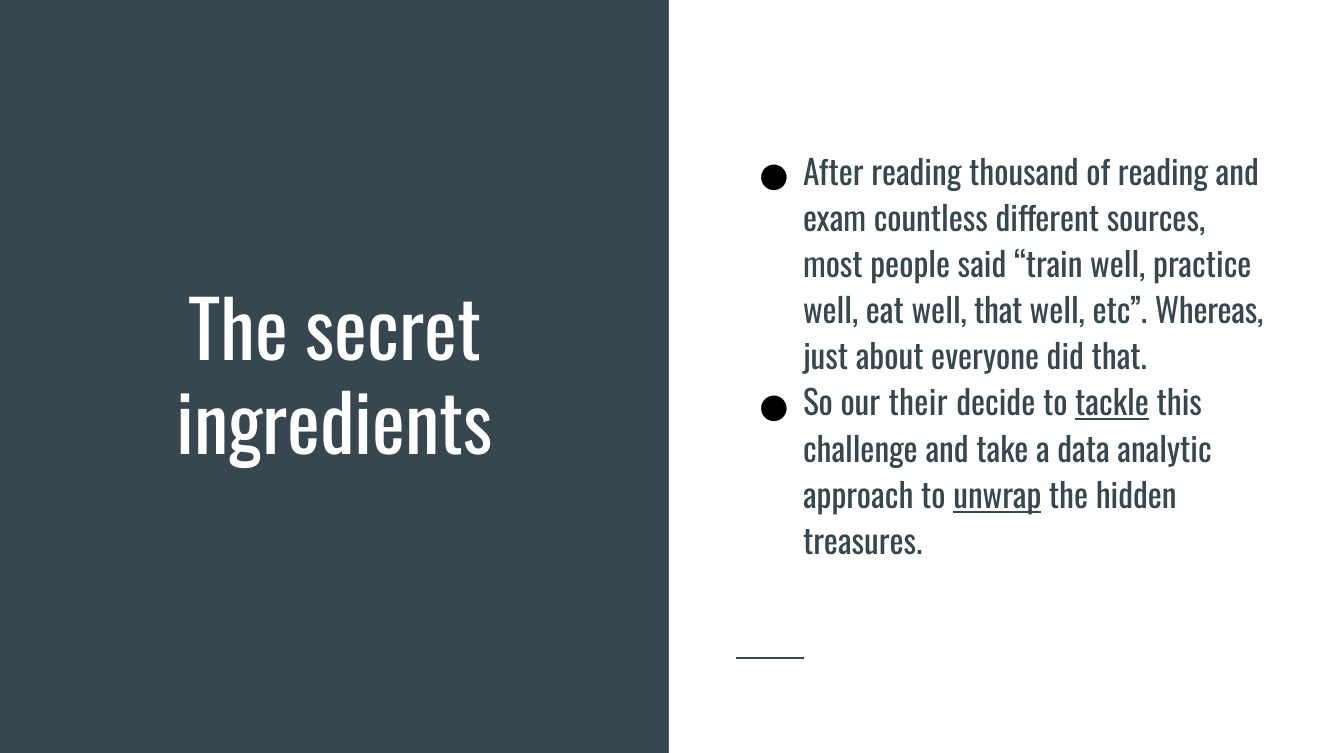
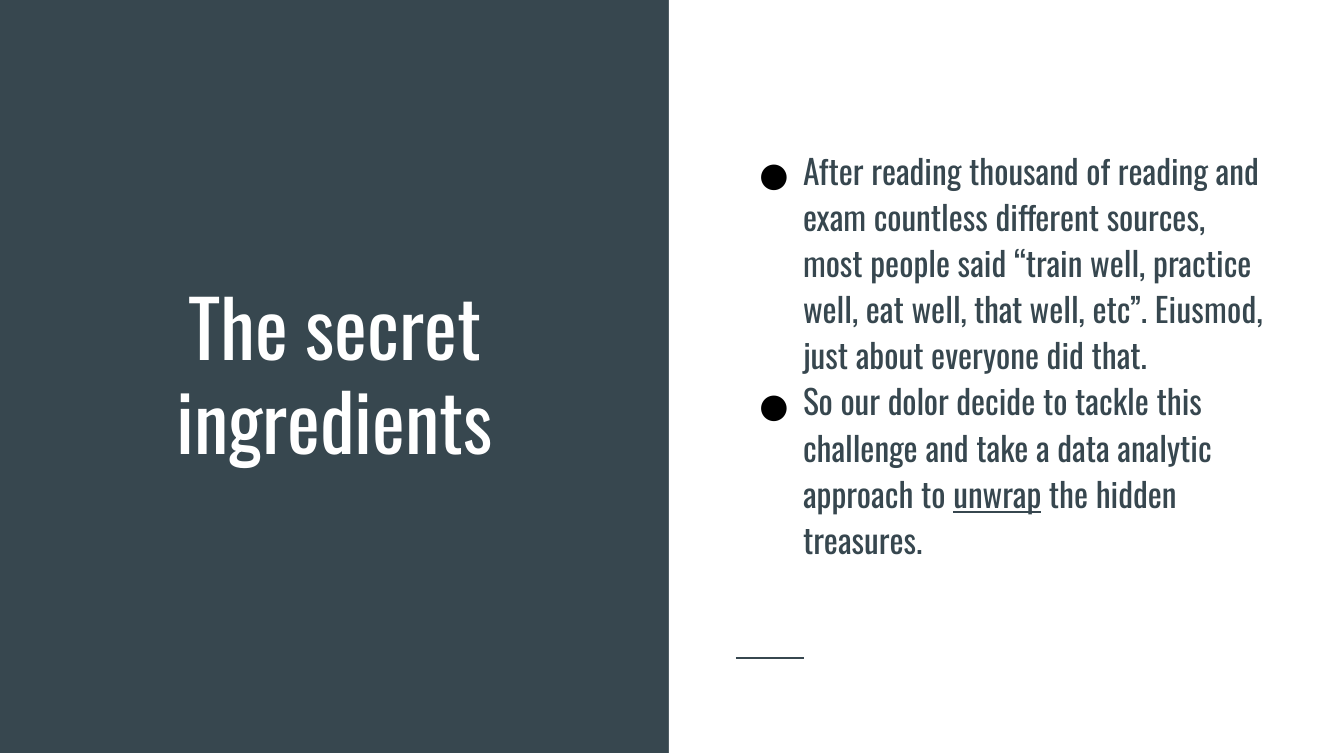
Whereas: Whereas -> Eiusmod
their: their -> dolor
tackle underline: present -> none
